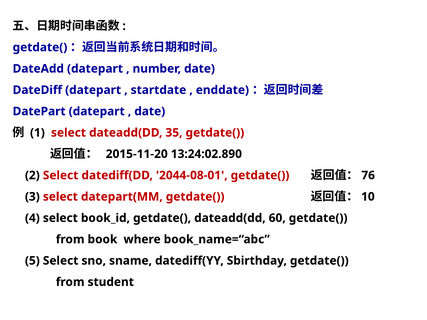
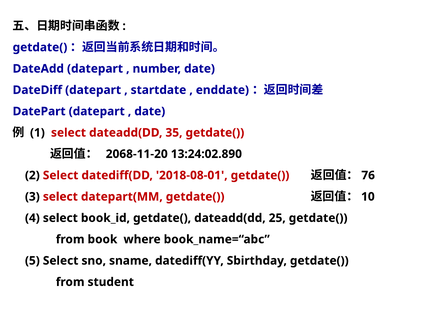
2015-11-20: 2015-11-20 -> 2068-11-20
2044-08-01: 2044-08-01 -> 2018-08-01
60: 60 -> 25
